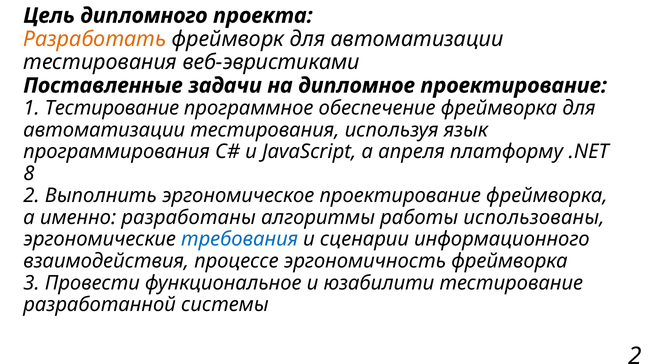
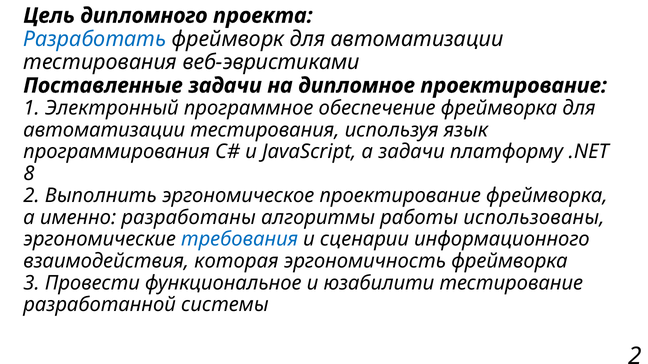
Разработать colour: orange -> blue
1 Тестирование: Тестирование -> Электронный
а апреля: апреля -> задачи
процессе: процессе -> которая
